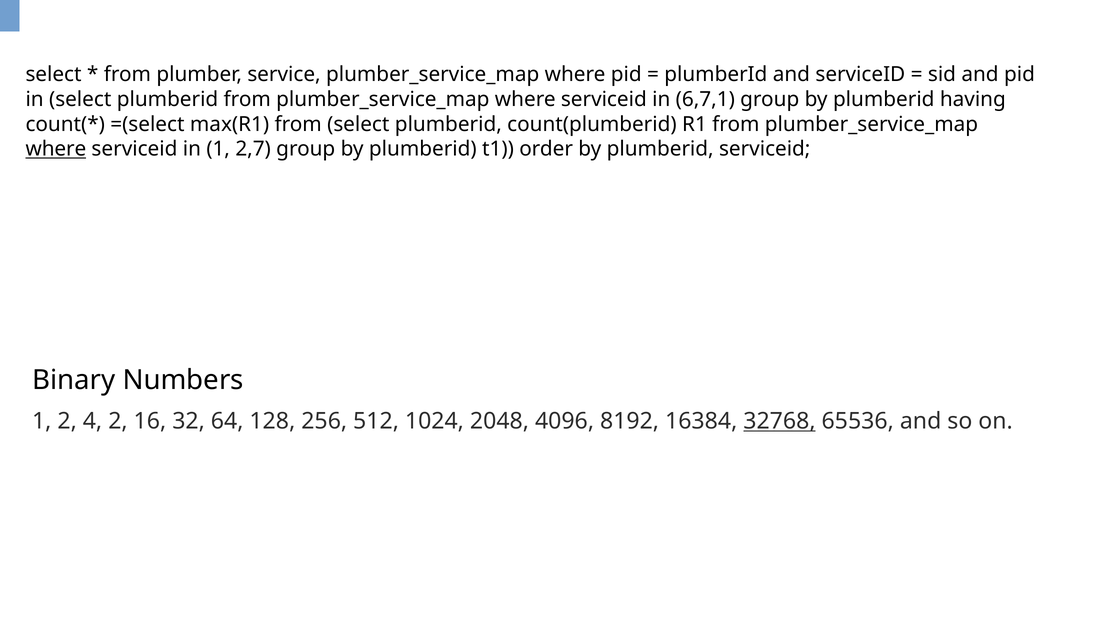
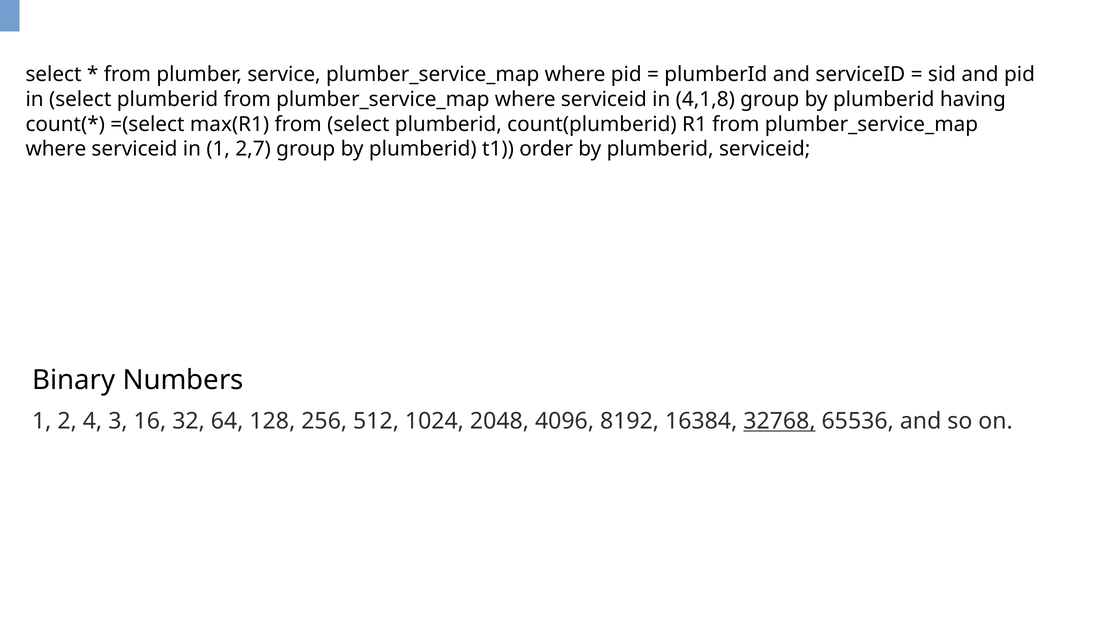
6,7,1: 6,7,1 -> 4,1,8
where at (56, 149) underline: present -> none
4 2: 2 -> 3
